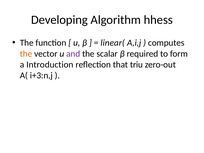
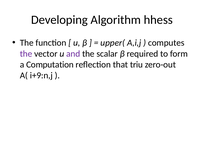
linear(: linear( -> upper(
the at (26, 54) colour: orange -> purple
Introduction: Introduction -> Computation
i+3:n,j: i+3:n,j -> i+9:n,j
